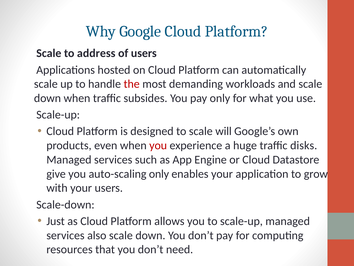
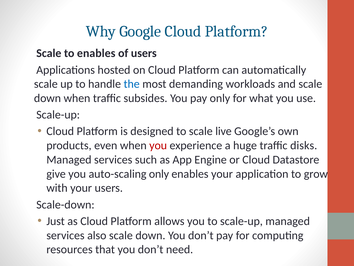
to address: address -> enables
the colour: red -> blue
will: will -> live
